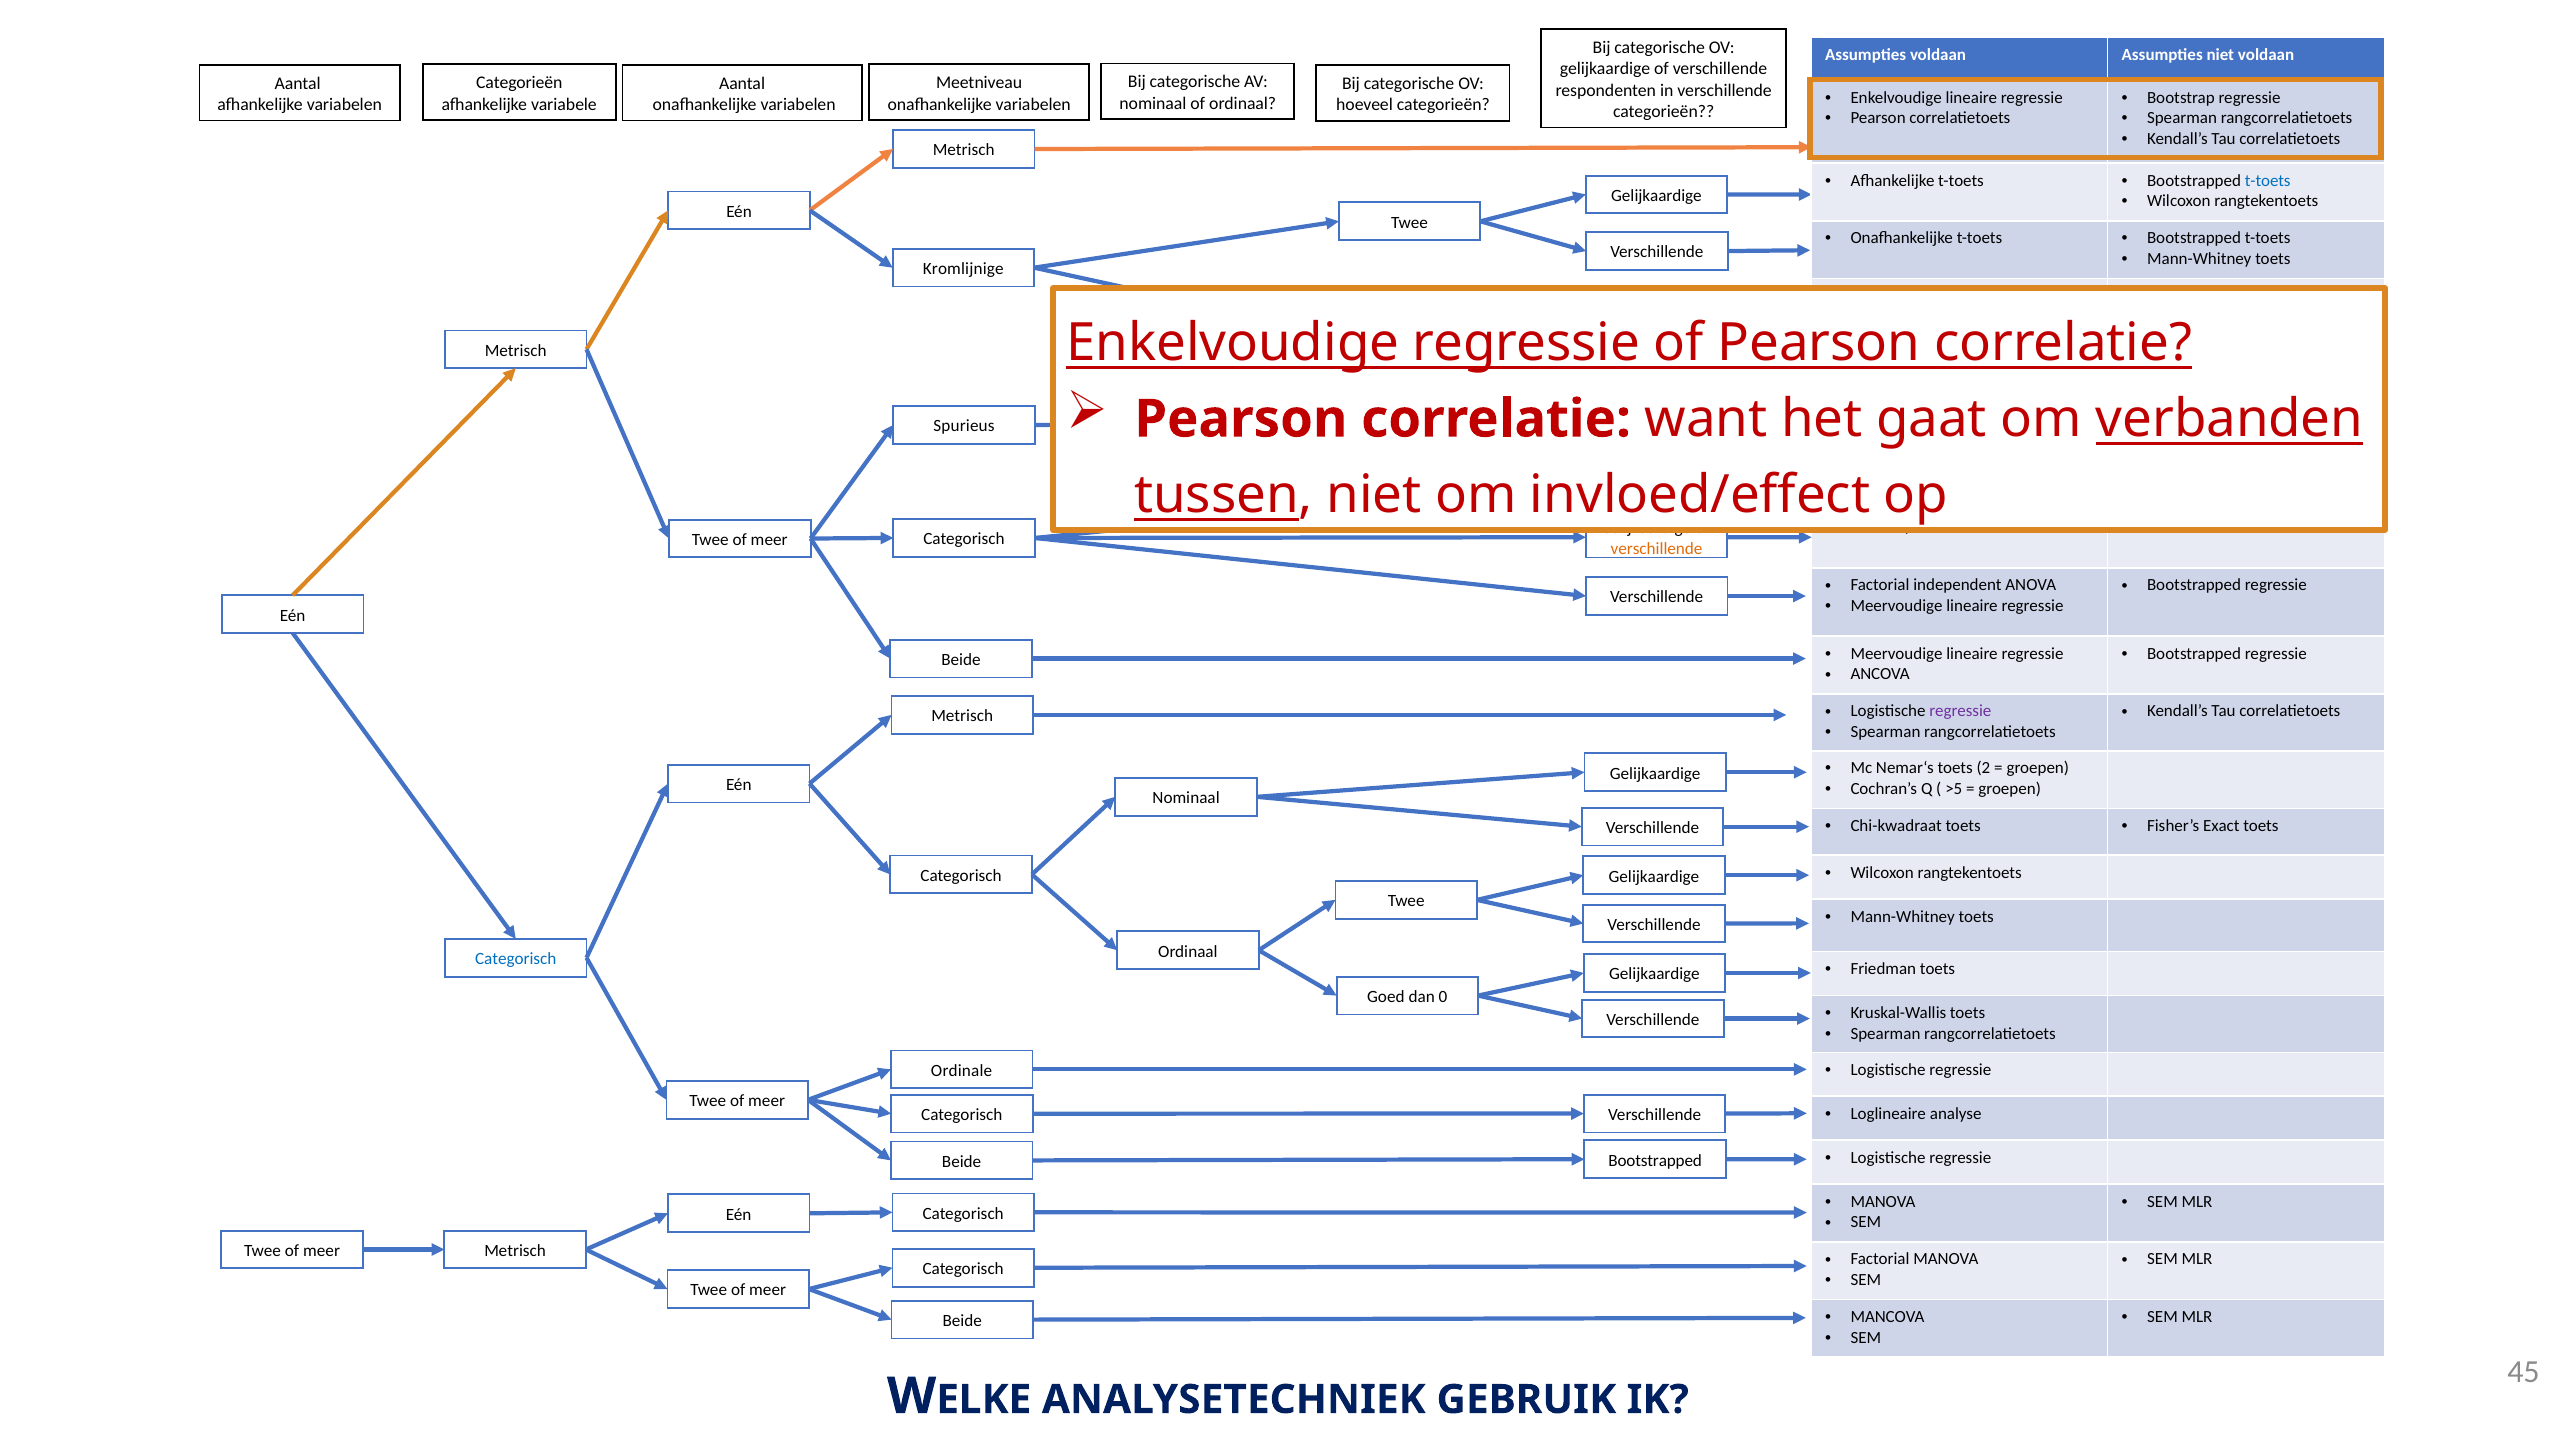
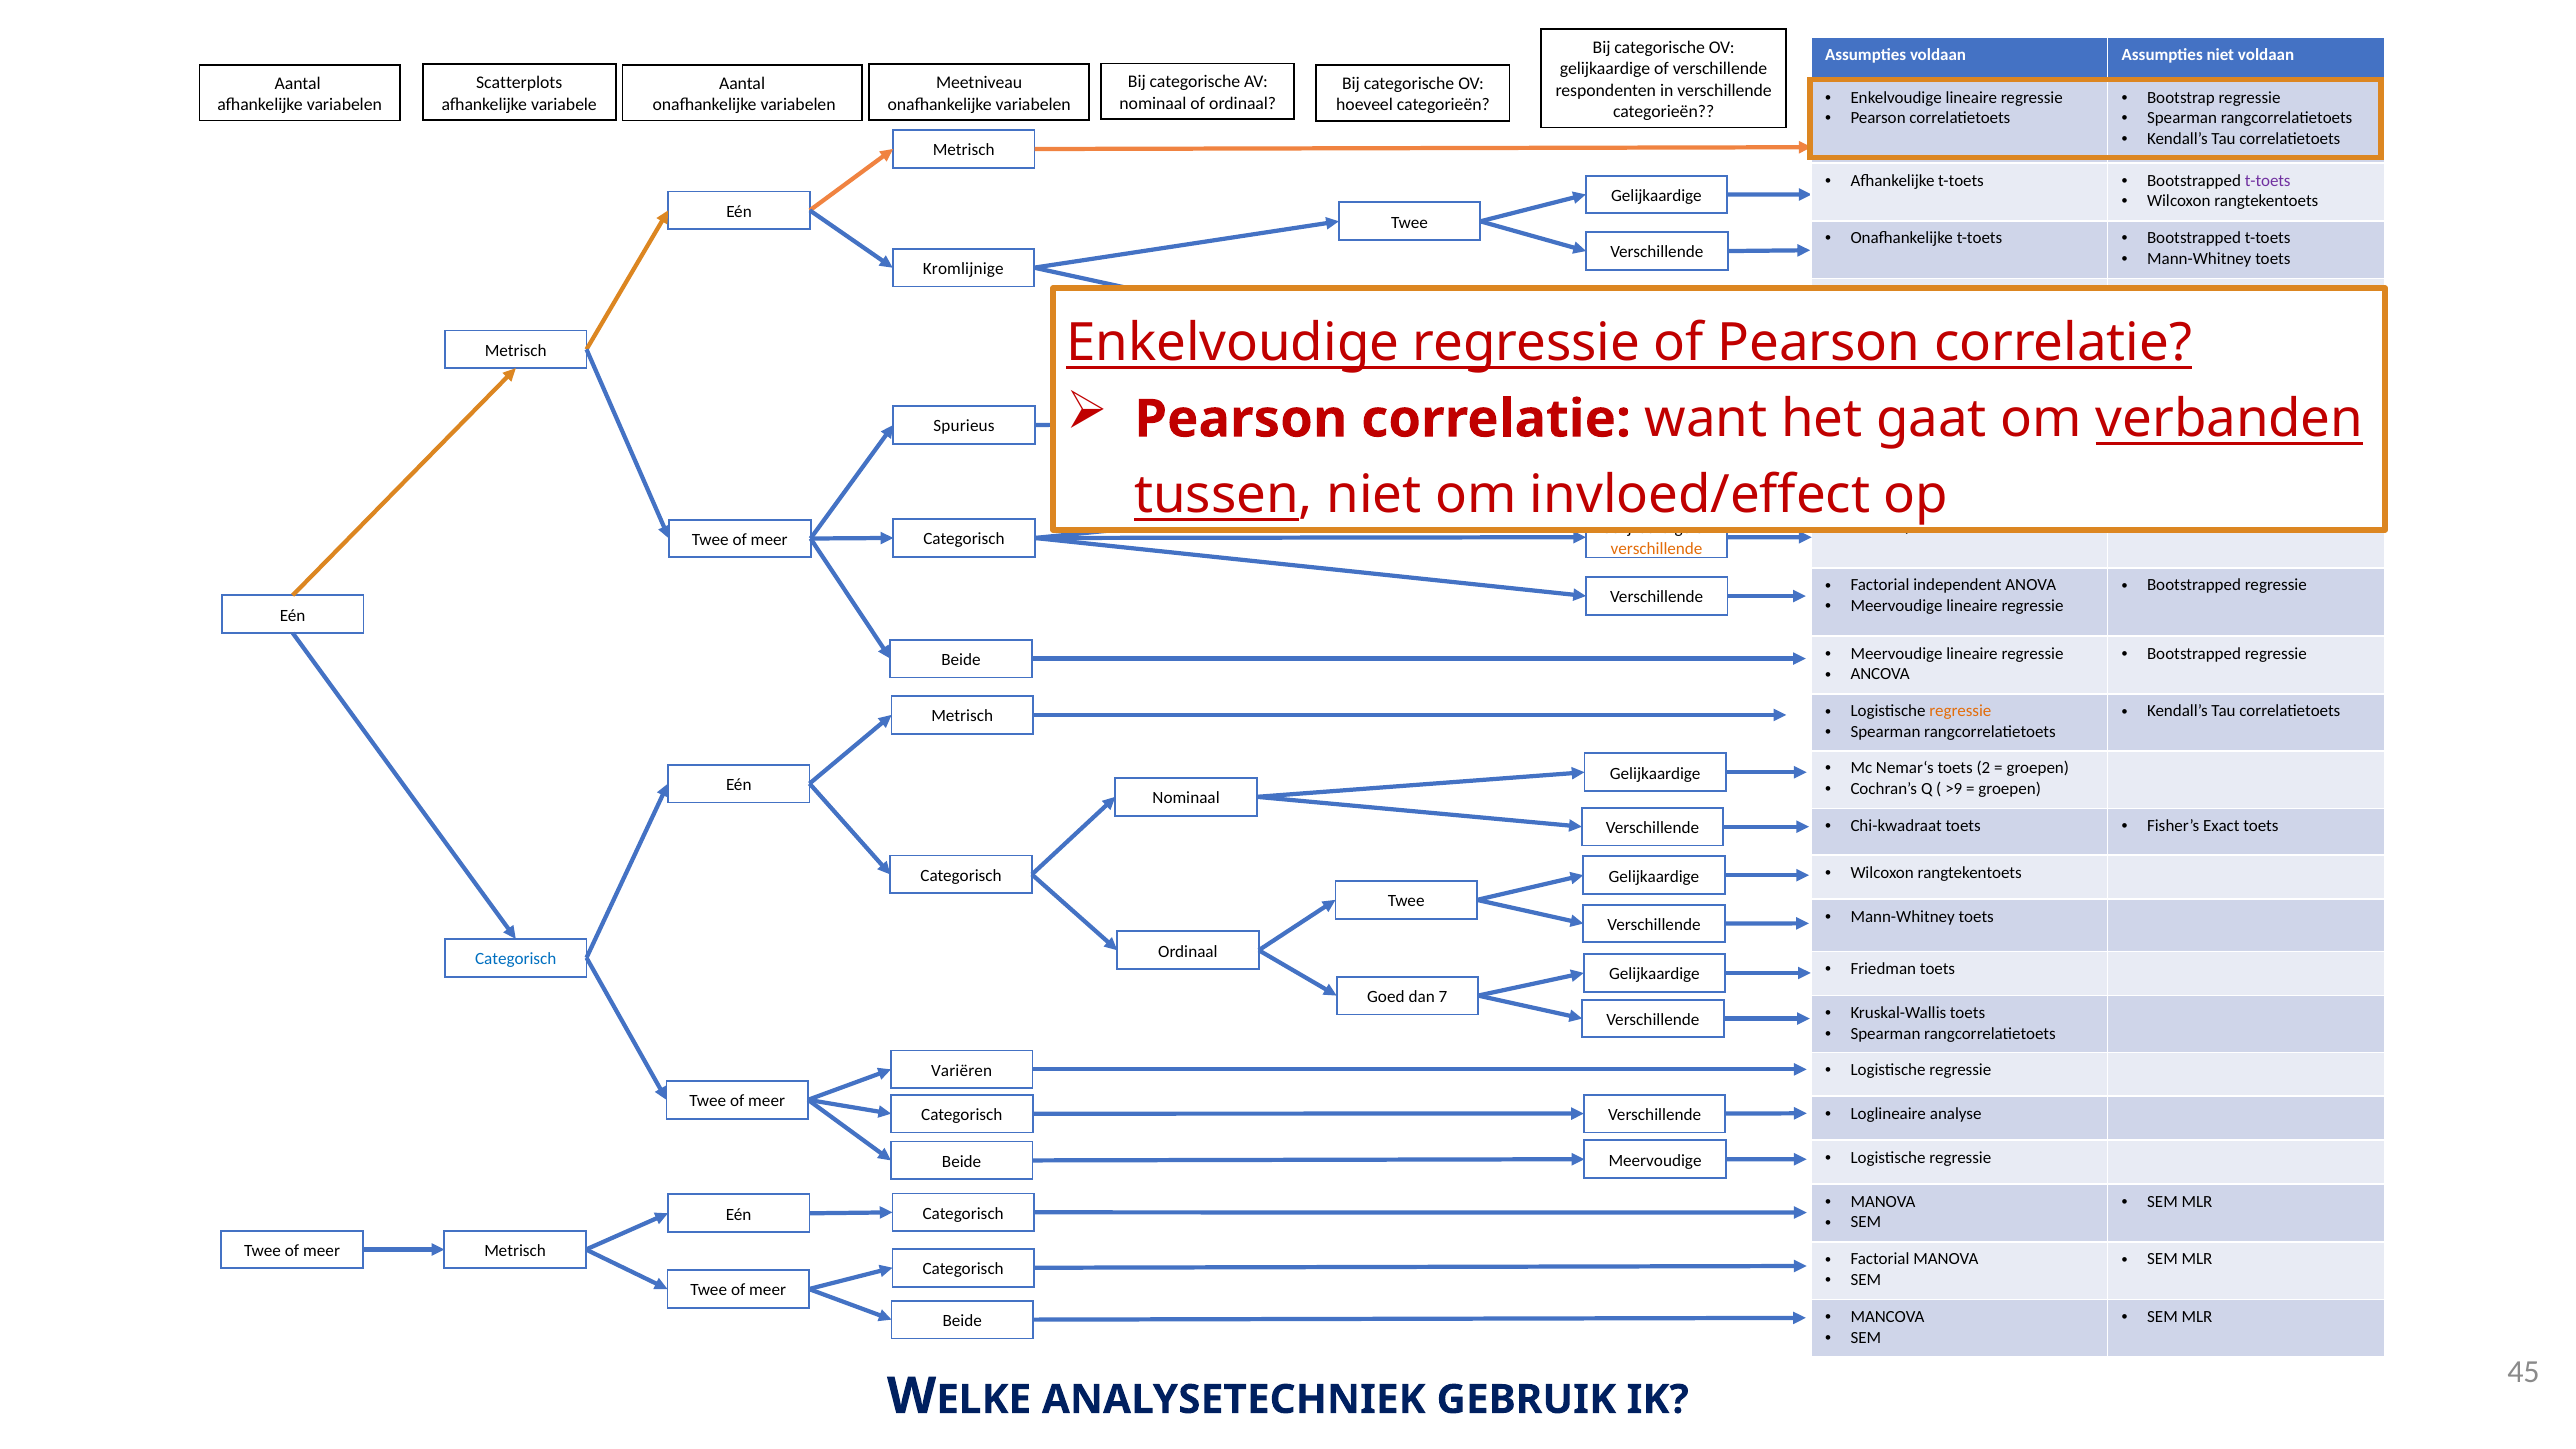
Categorieën at (519, 83): Categorieën -> Scatterplots
t-toets at (2268, 181) colour: blue -> purple
regressie at (1960, 711) colour: purple -> orange
>5: >5 -> >9
0: 0 -> 7
Ordinale: Ordinale -> Variëren
Bootstrapped at (1655, 1161): Bootstrapped -> Meervoudige
